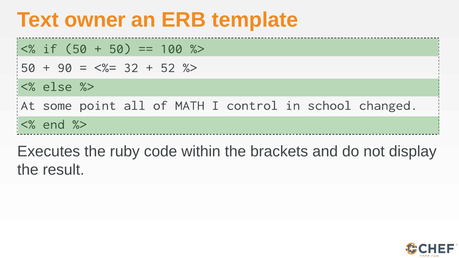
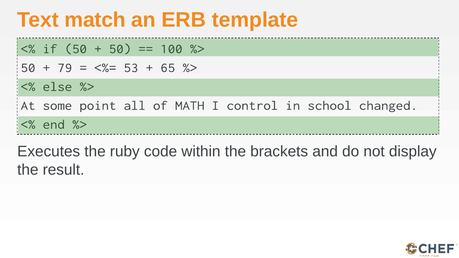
owner: owner -> match
90: 90 -> 79
32: 32 -> 53
52: 52 -> 65
